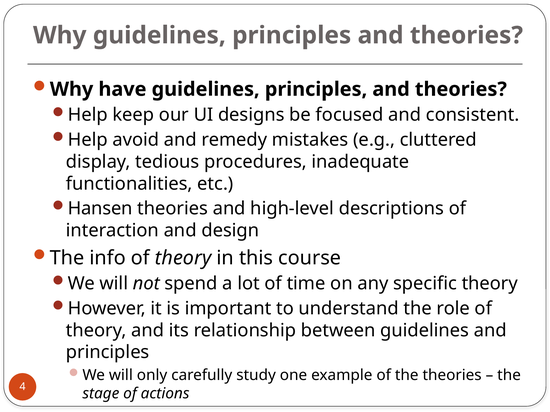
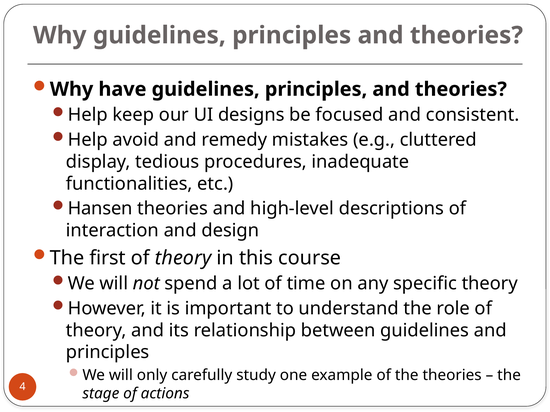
info: info -> first
